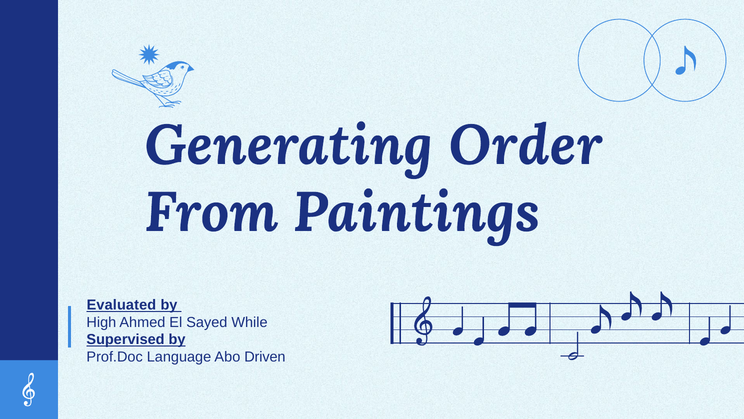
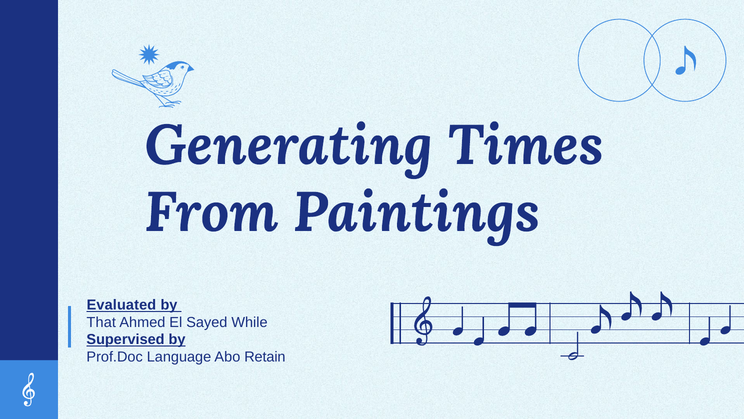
Order: Order -> Times
High: High -> That
Driven: Driven -> Retain
